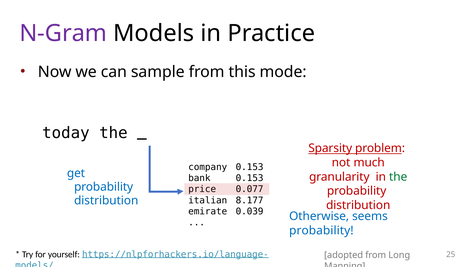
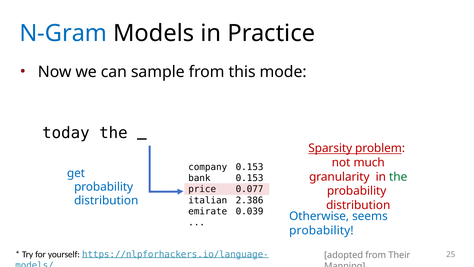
N-Gram colour: purple -> blue
8.177: 8.177 -> 2.386
Long: Long -> Their
